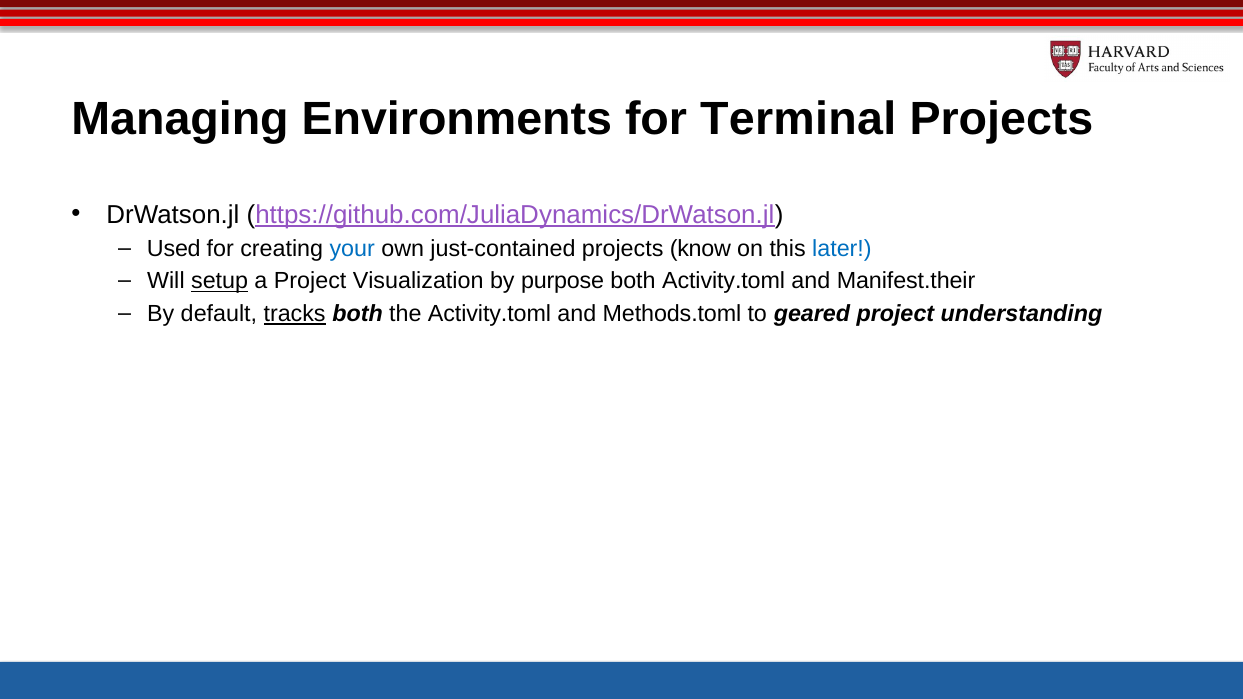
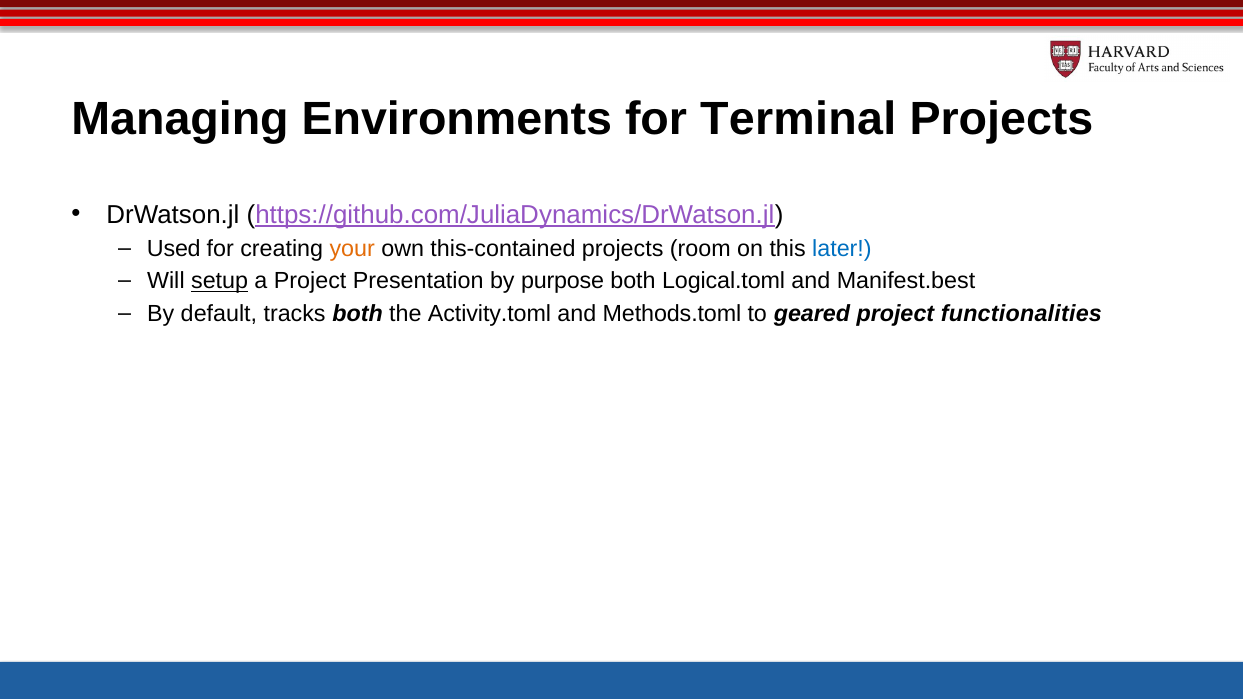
your colour: blue -> orange
just-contained: just-contained -> this-contained
know: know -> room
Visualization: Visualization -> Presentation
both Activity.toml: Activity.toml -> Logical.toml
Manifest.their: Manifest.their -> Manifest.best
tracks underline: present -> none
understanding: understanding -> functionalities
